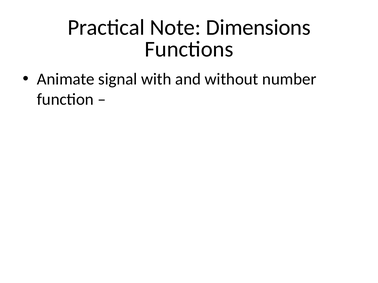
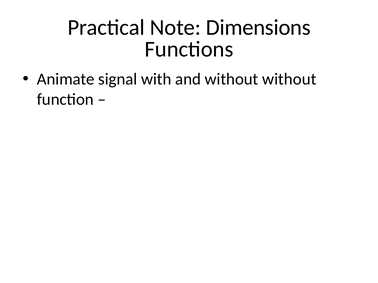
without number: number -> without
